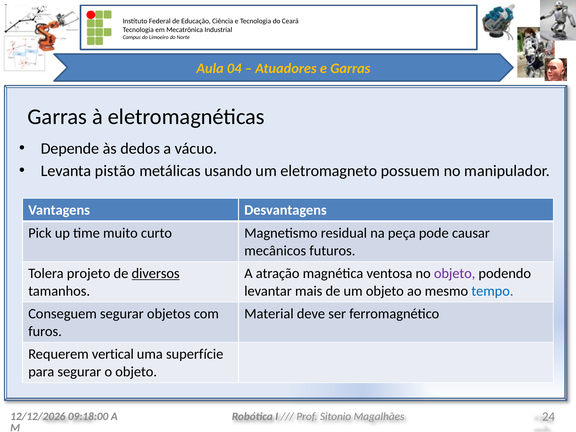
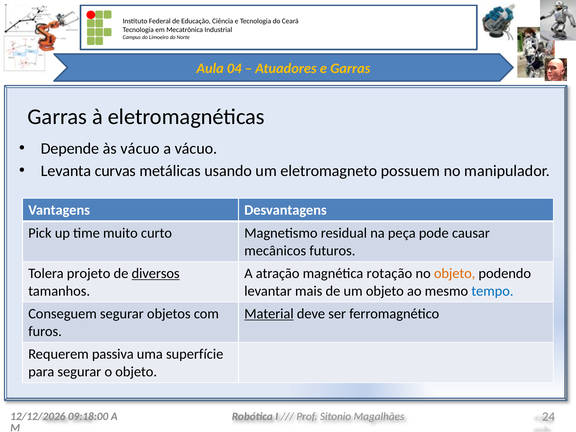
às dedos: dedos -> vácuo
pistão: pistão -> curvas
ventosa: ventosa -> rotação
objeto at (455, 273) colour: purple -> orange
Material underline: none -> present
vertical: vertical -> passiva
